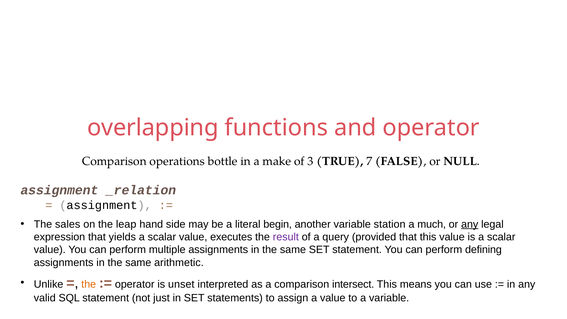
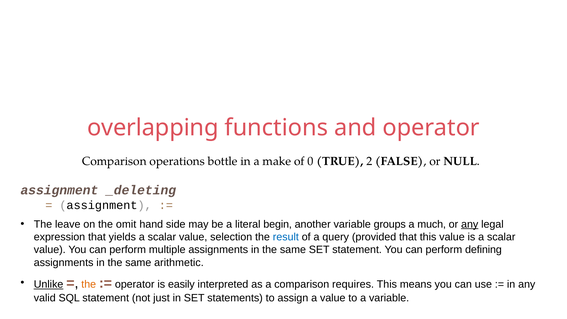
3: 3 -> 0
7: 7 -> 2
_relation: _relation -> _deleting
sales: sales -> leave
leap: leap -> omit
station: station -> groups
executes: executes -> selection
result colour: purple -> blue
Unlike underline: none -> present
unset: unset -> easily
intersect: intersect -> requires
